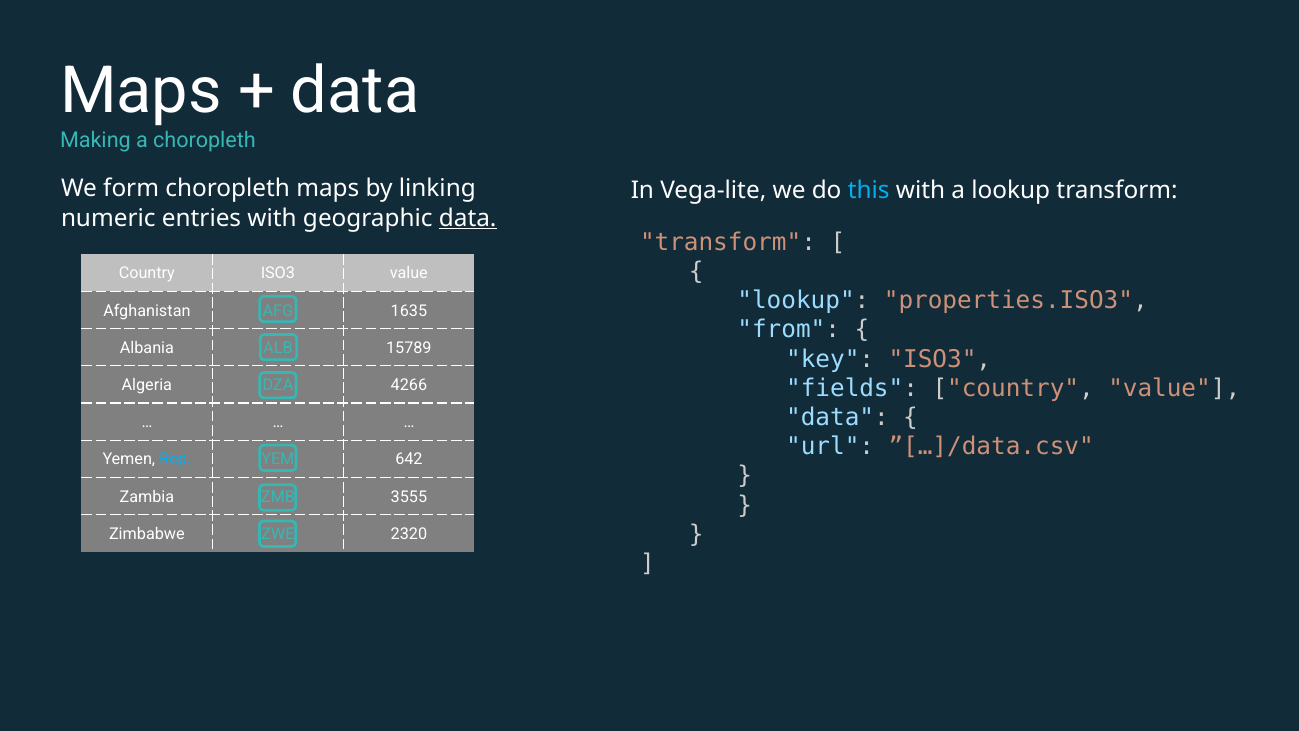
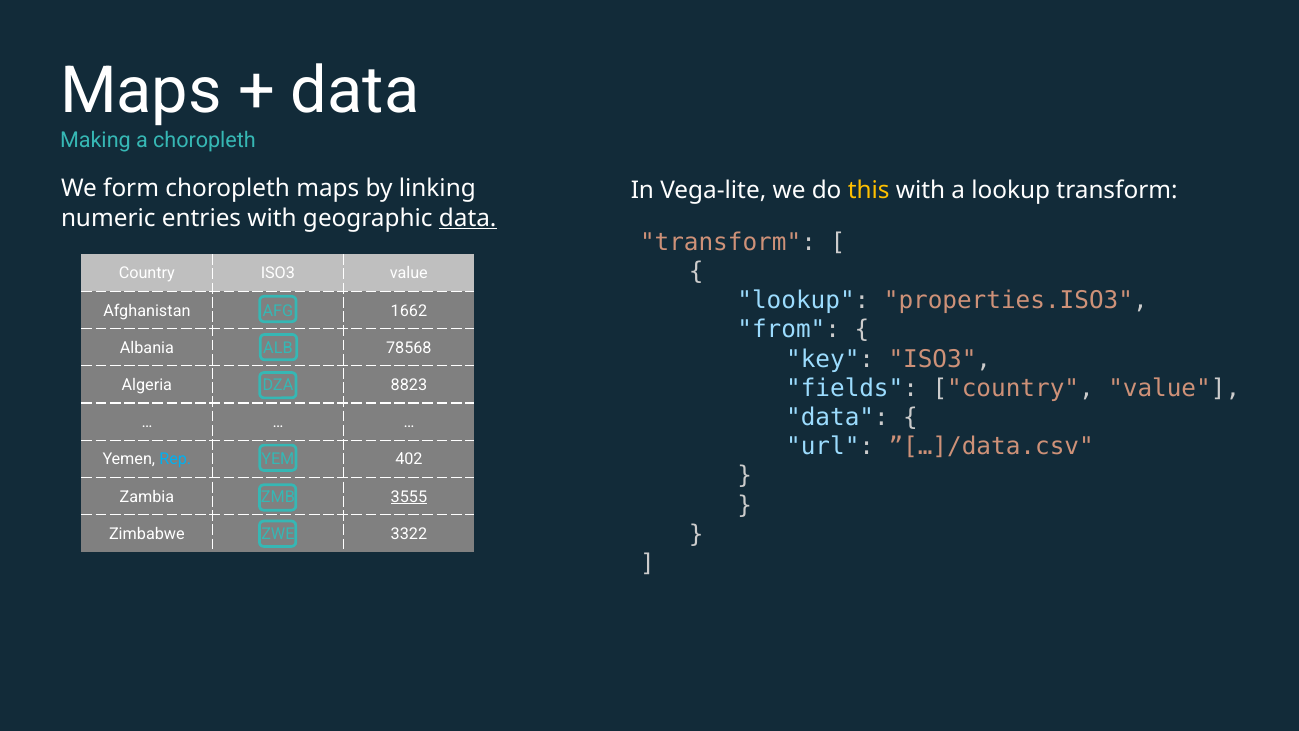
this colour: light blue -> yellow
1635: 1635 -> 1662
15789: 15789 -> 78568
4266: 4266 -> 8823
642: 642 -> 402
3555 underline: none -> present
2320: 2320 -> 3322
